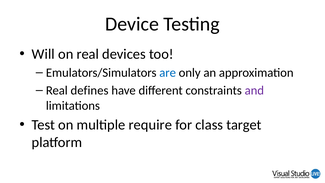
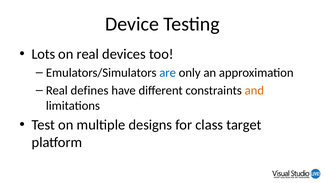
Will: Will -> Lots
and colour: purple -> orange
require: require -> designs
